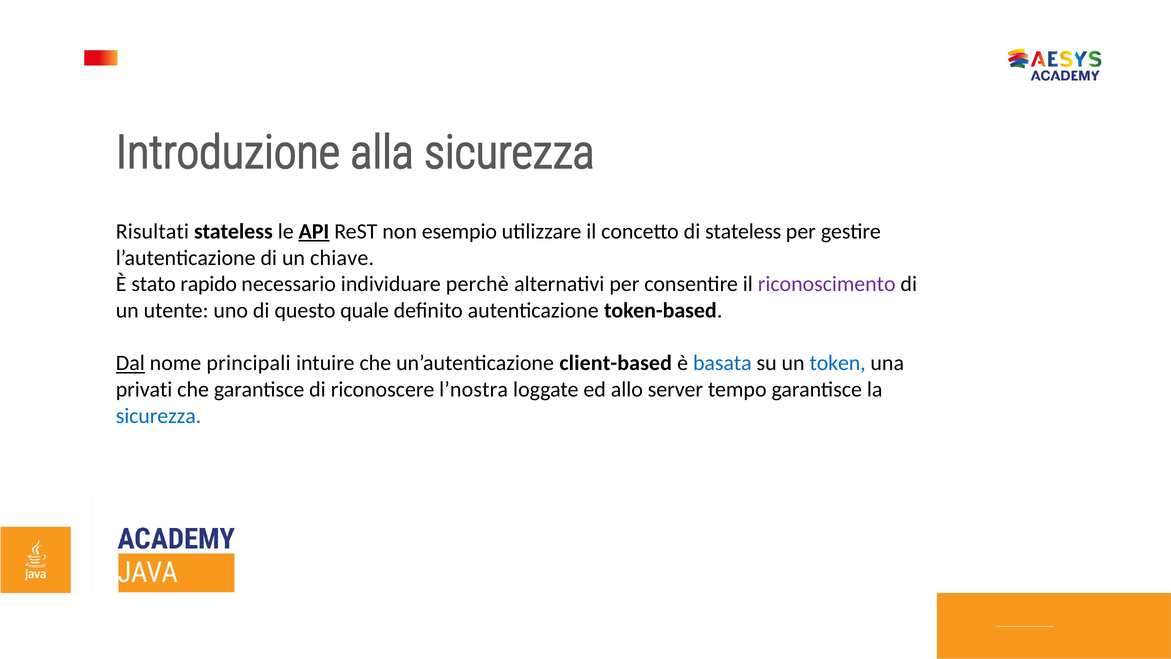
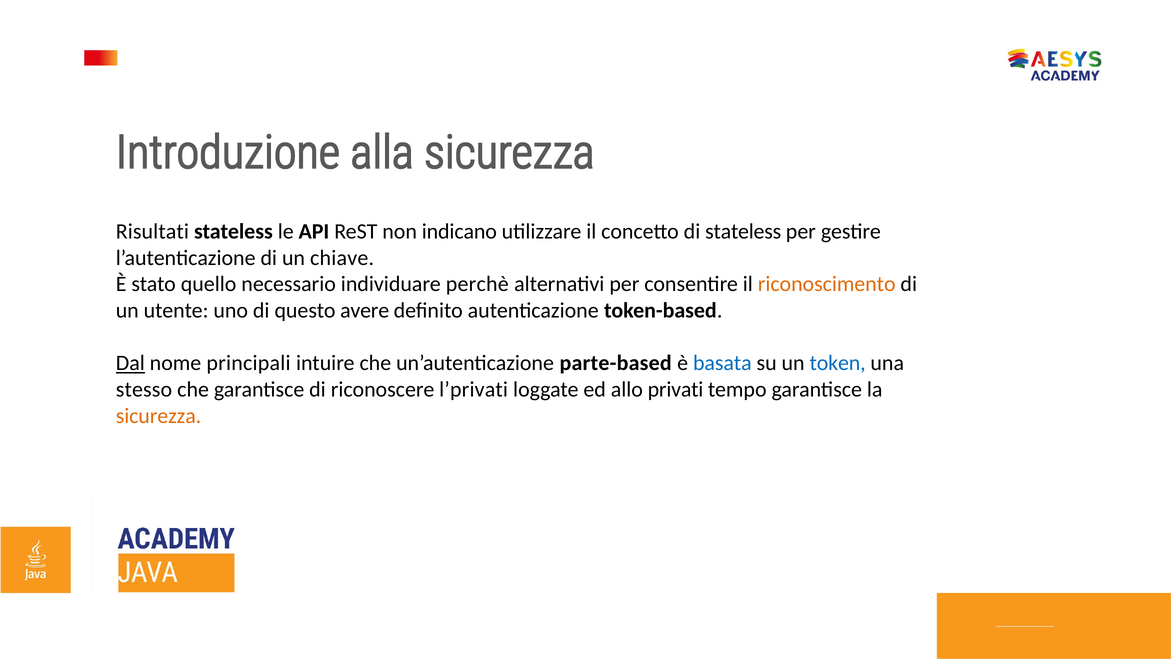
API underline: present -> none
esempio: esempio -> indicano
rapido: rapido -> quello
riconoscimento colour: purple -> orange
quale: quale -> avere
client-based: client-based -> parte-based
privati: privati -> stesso
l’nostra: l’nostra -> l’privati
server: server -> privati
sicurezza at (159, 416) colour: blue -> orange
